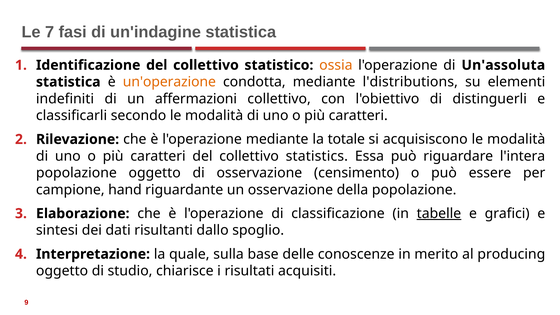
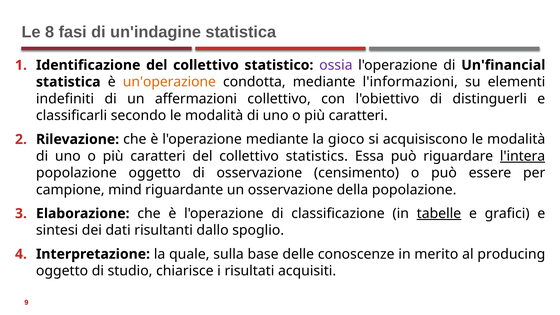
7: 7 -> 8
ossia colour: orange -> purple
Un'assoluta: Un'assoluta -> Un'financial
l'distributions: l'distributions -> l'informazioni
totale: totale -> gioco
l'intera underline: none -> present
hand: hand -> mind
